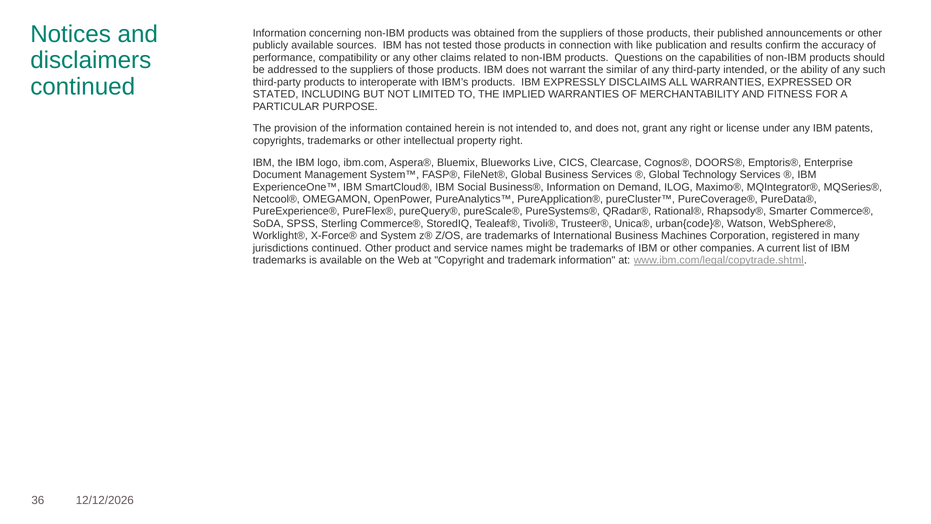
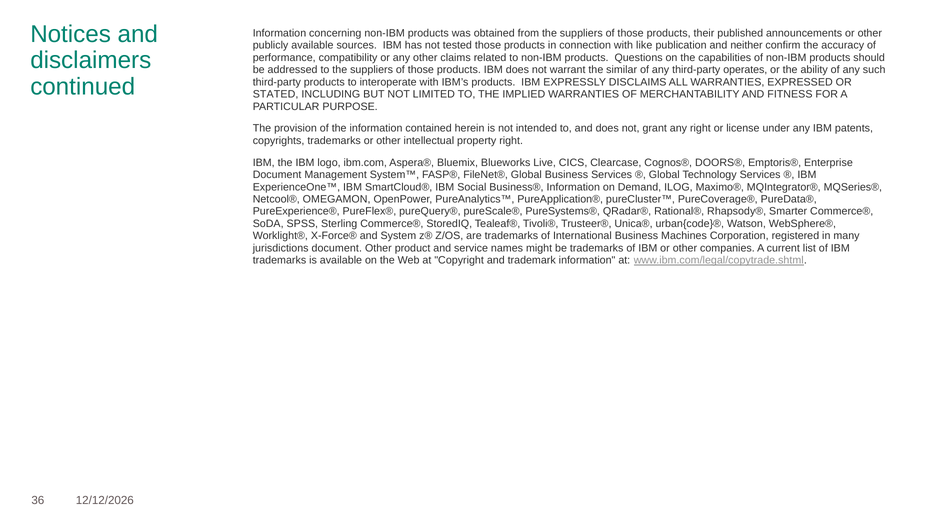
results: results -> neither
third-party intended: intended -> operates
jurisdictions continued: continued -> document
